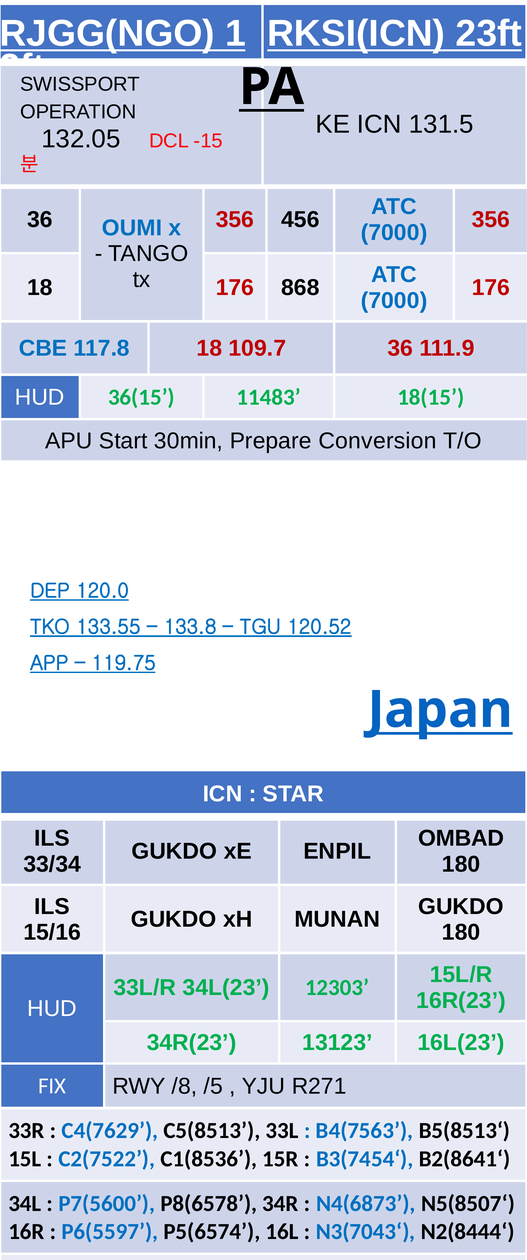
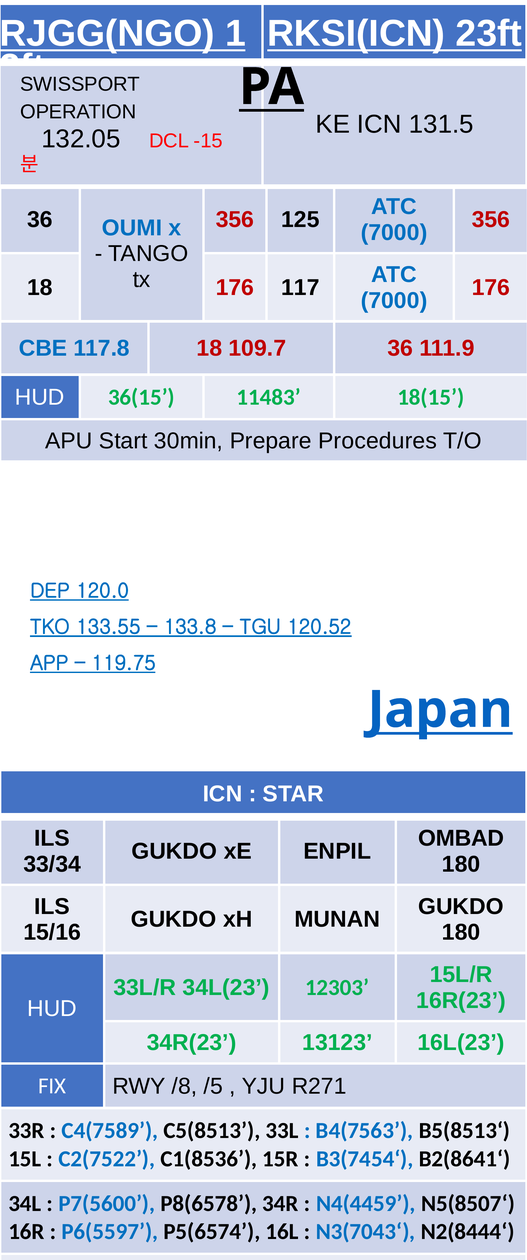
456: 456 -> 125
868: 868 -> 117
Conversion: Conversion -> Procedures
C4(7629: C4(7629 -> C4(7589
N4(6873: N4(6873 -> N4(4459
